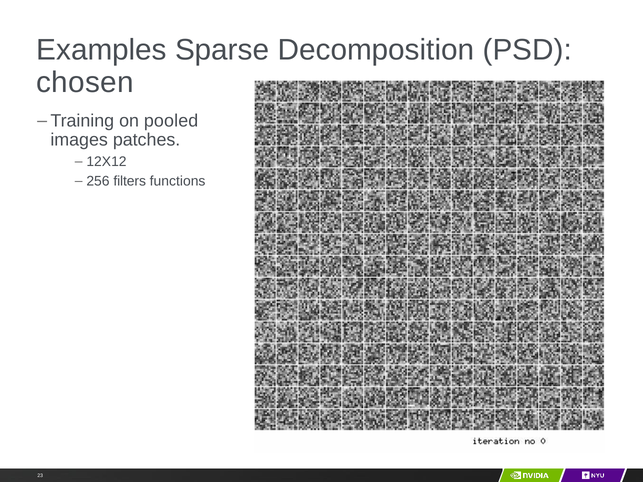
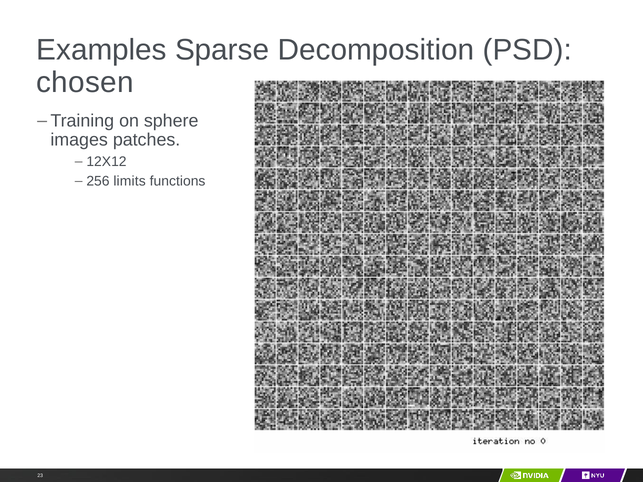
pooled: pooled -> sphere
filters: filters -> limits
